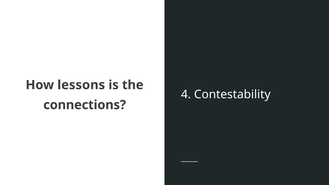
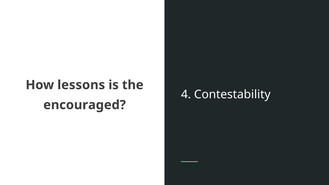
connections: connections -> encouraged
